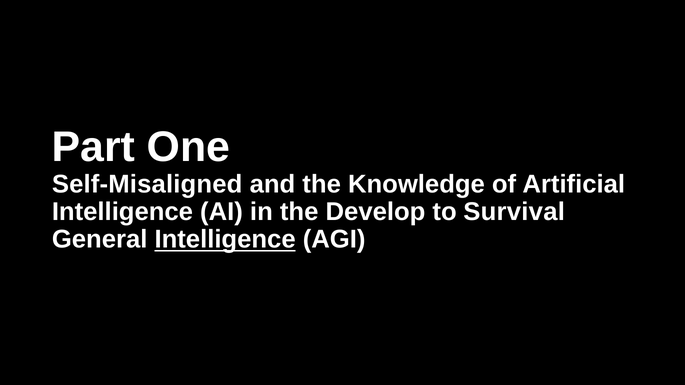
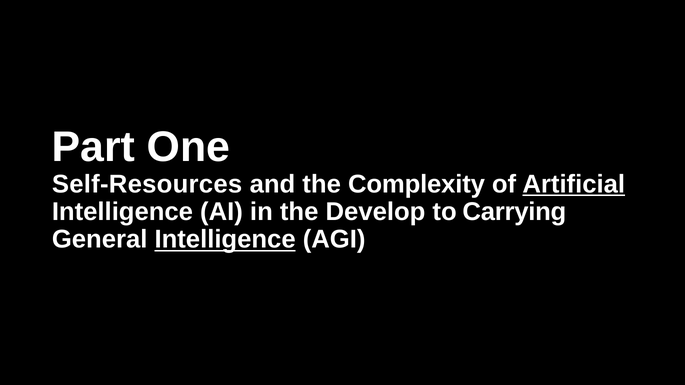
Self-Misaligned: Self-Misaligned -> Self-Resources
Knowledge: Knowledge -> Complexity
Artificial underline: none -> present
Survival: Survival -> Carrying
